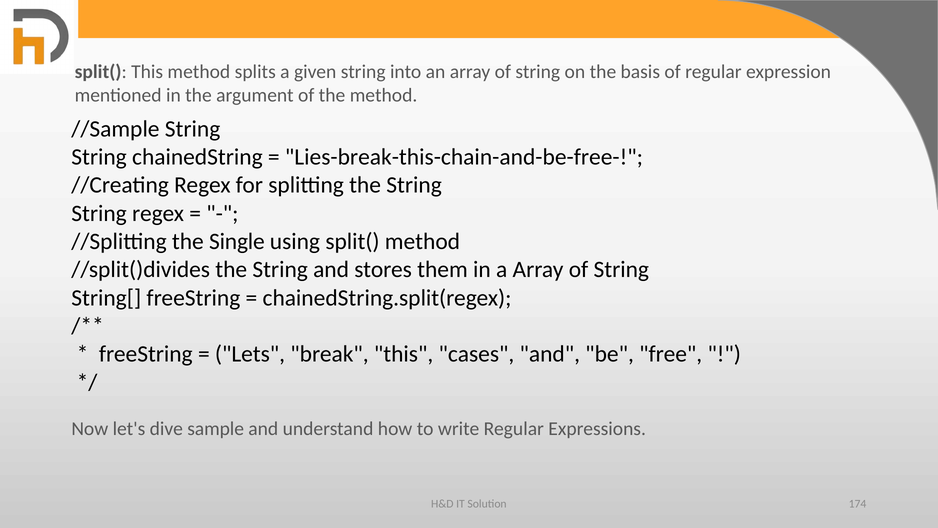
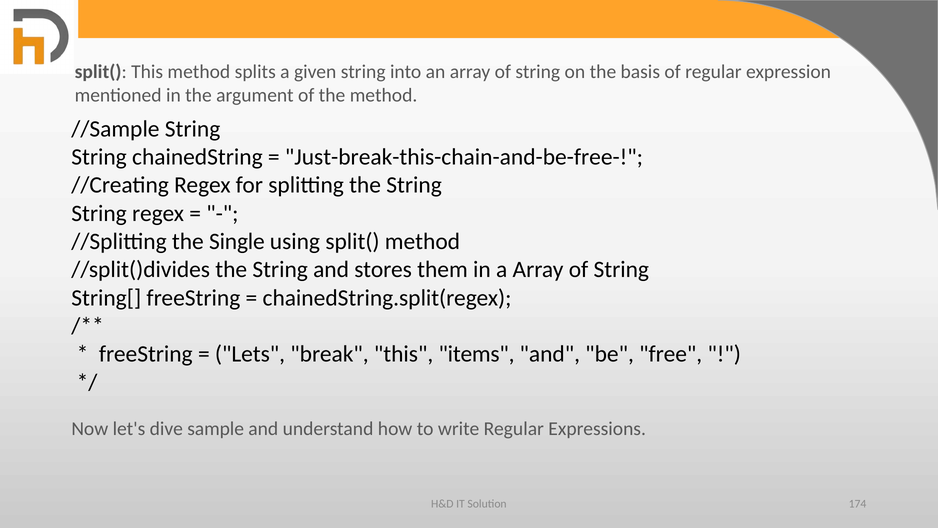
Lies-break-this-chain-and-be-free-: Lies-break-this-chain-and-be-free- -> Just-break-this-chain-and-be-free-
cases: cases -> items
